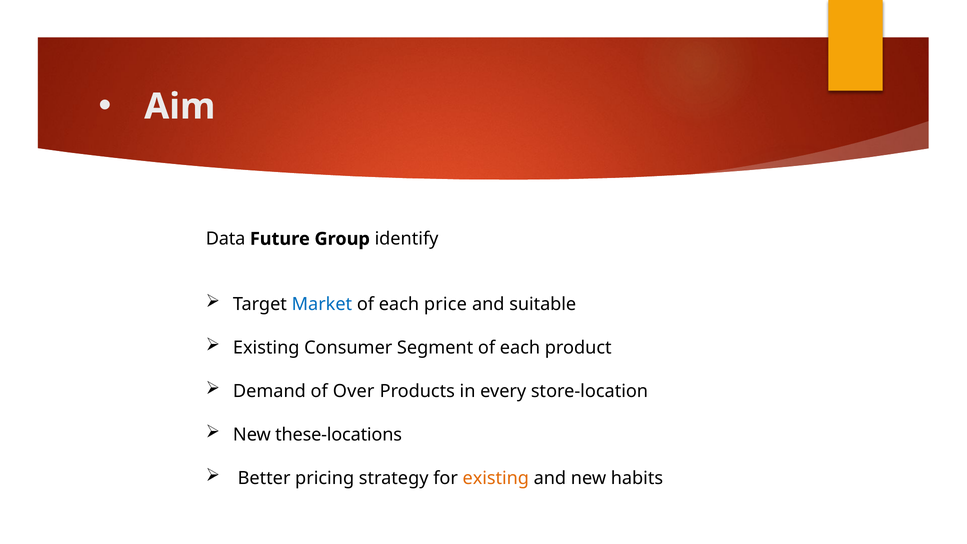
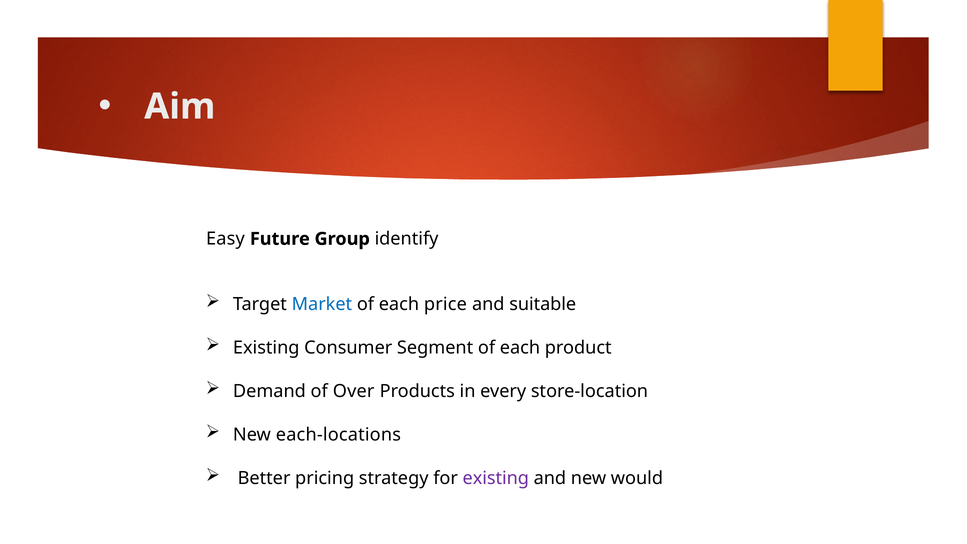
Data: Data -> Easy
these-locations: these-locations -> each-locations
existing at (496, 478) colour: orange -> purple
habits: habits -> would
